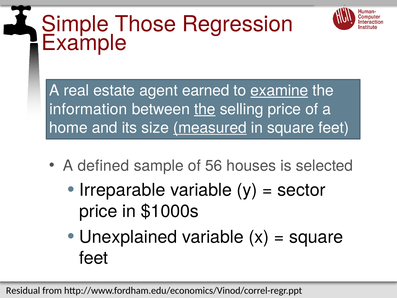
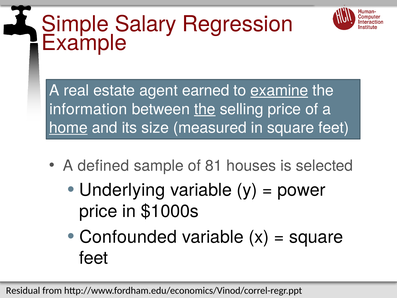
Those: Those -> Salary
home underline: none -> present
measured underline: present -> none
56: 56 -> 81
Irreparable: Irreparable -> Underlying
sector: sector -> power
Unexplained: Unexplained -> Confounded
